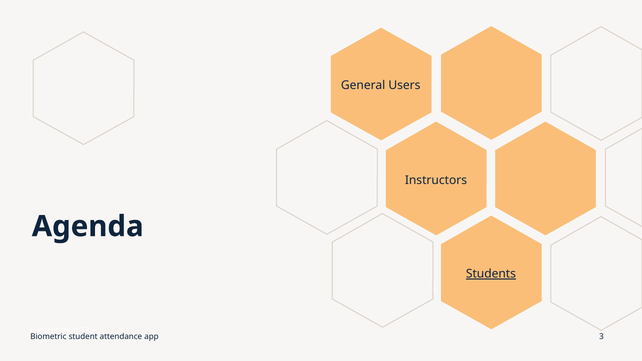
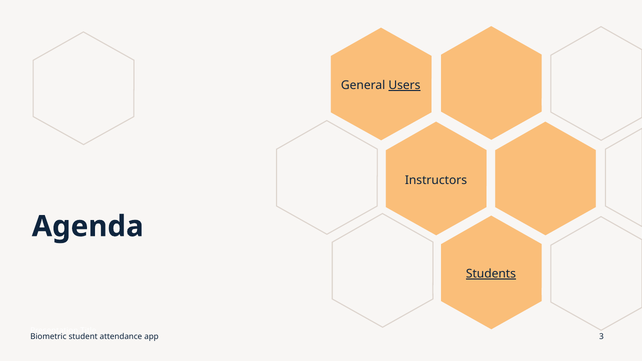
Users underline: none -> present
